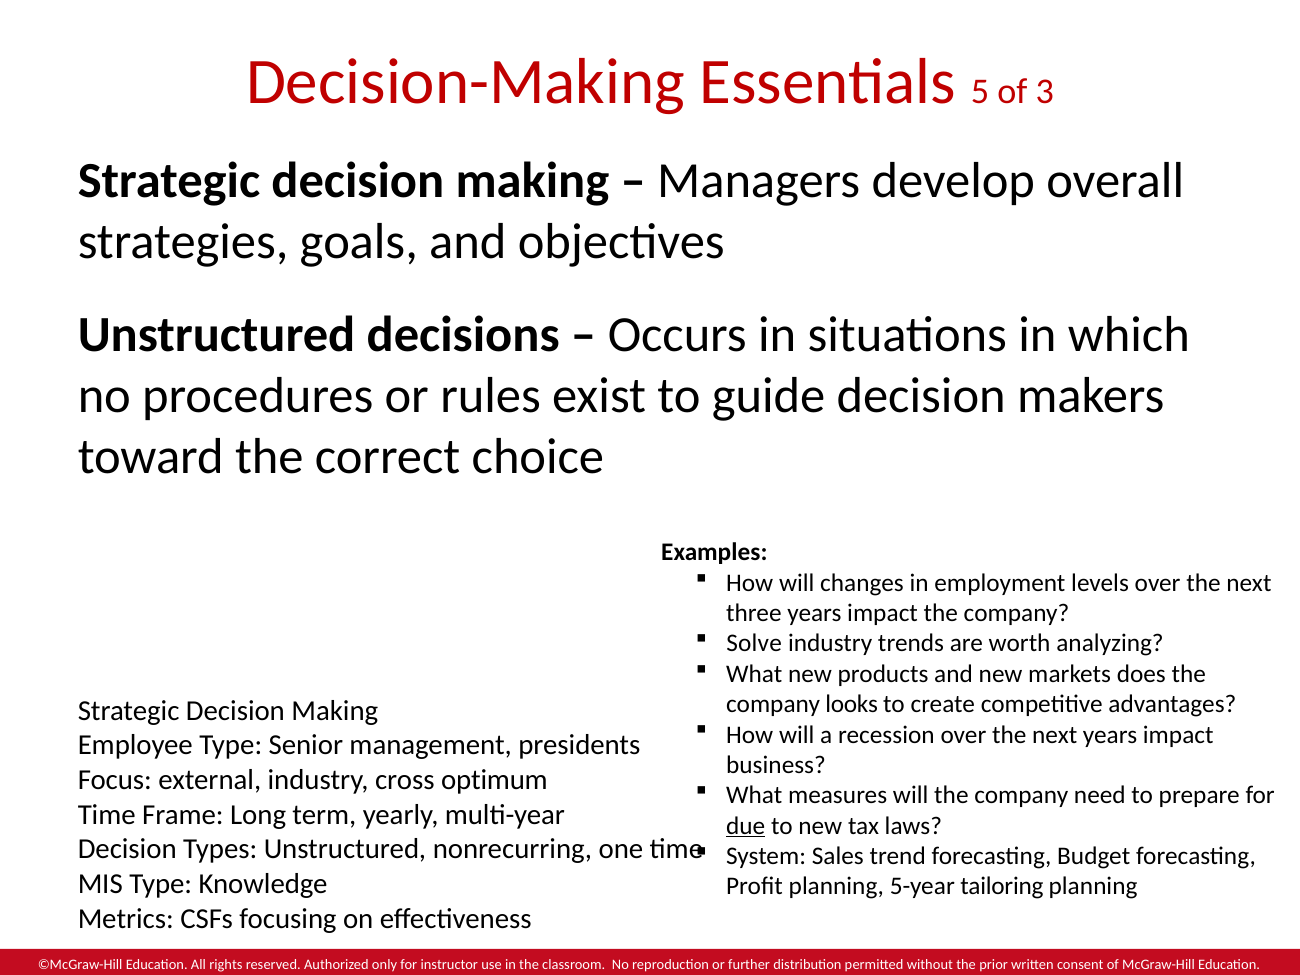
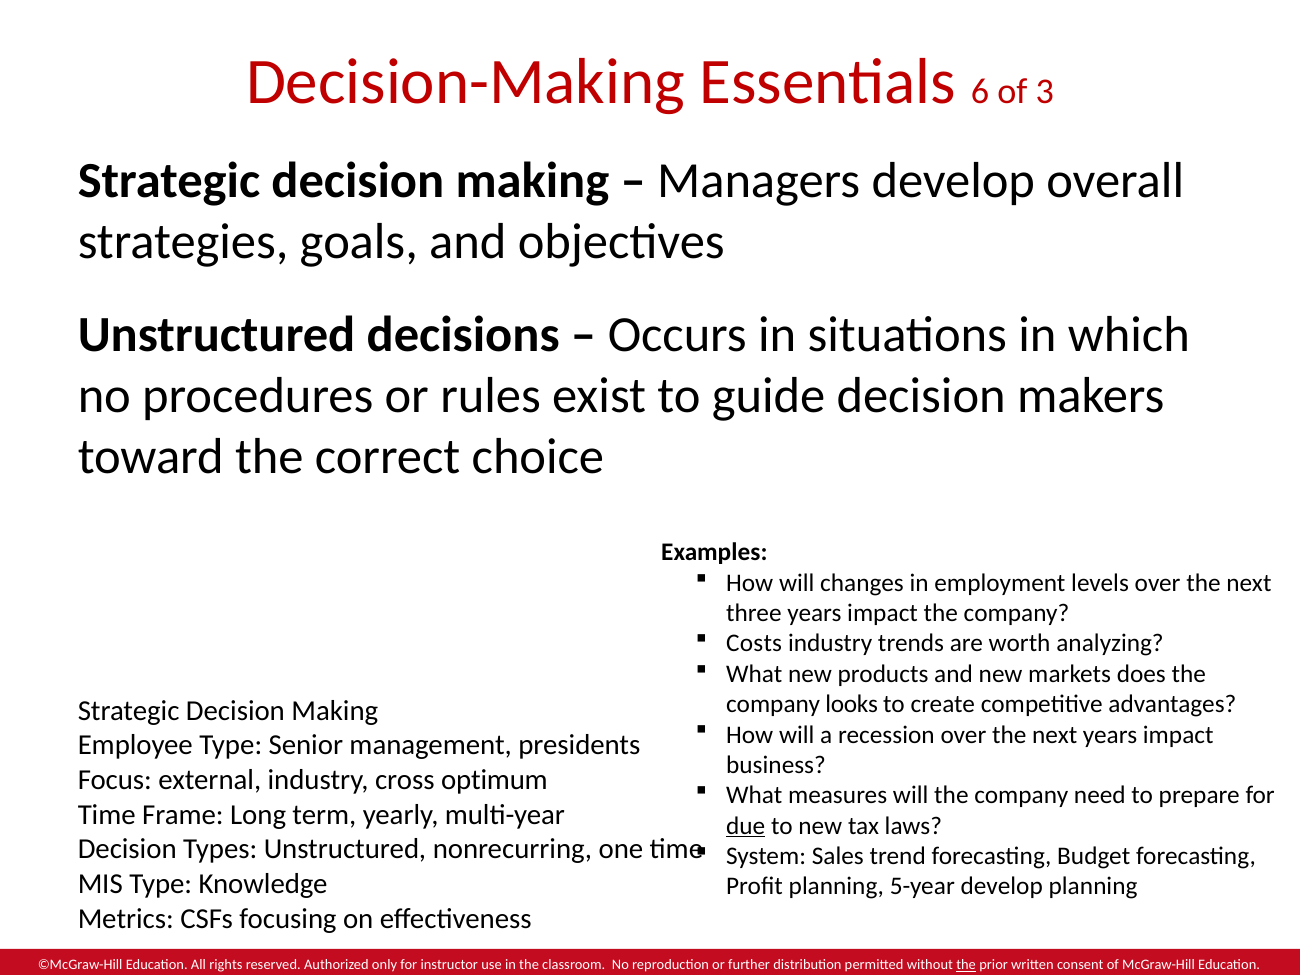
5: 5 -> 6
Solve: Solve -> Costs
5-year tailoring: tailoring -> develop
the at (966, 965) underline: none -> present
